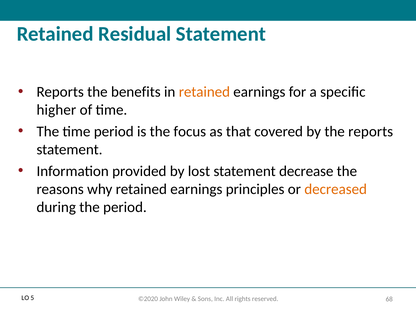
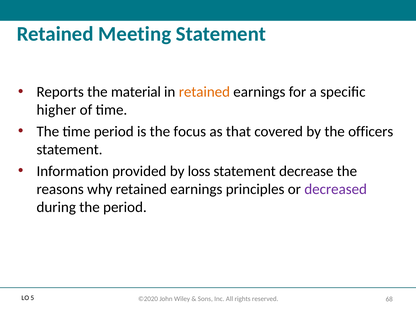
Residual: Residual -> Meeting
benefits: benefits -> material
the reports: reports -> officers
lost: lost -> loss
decreased colour: orange -> purple
